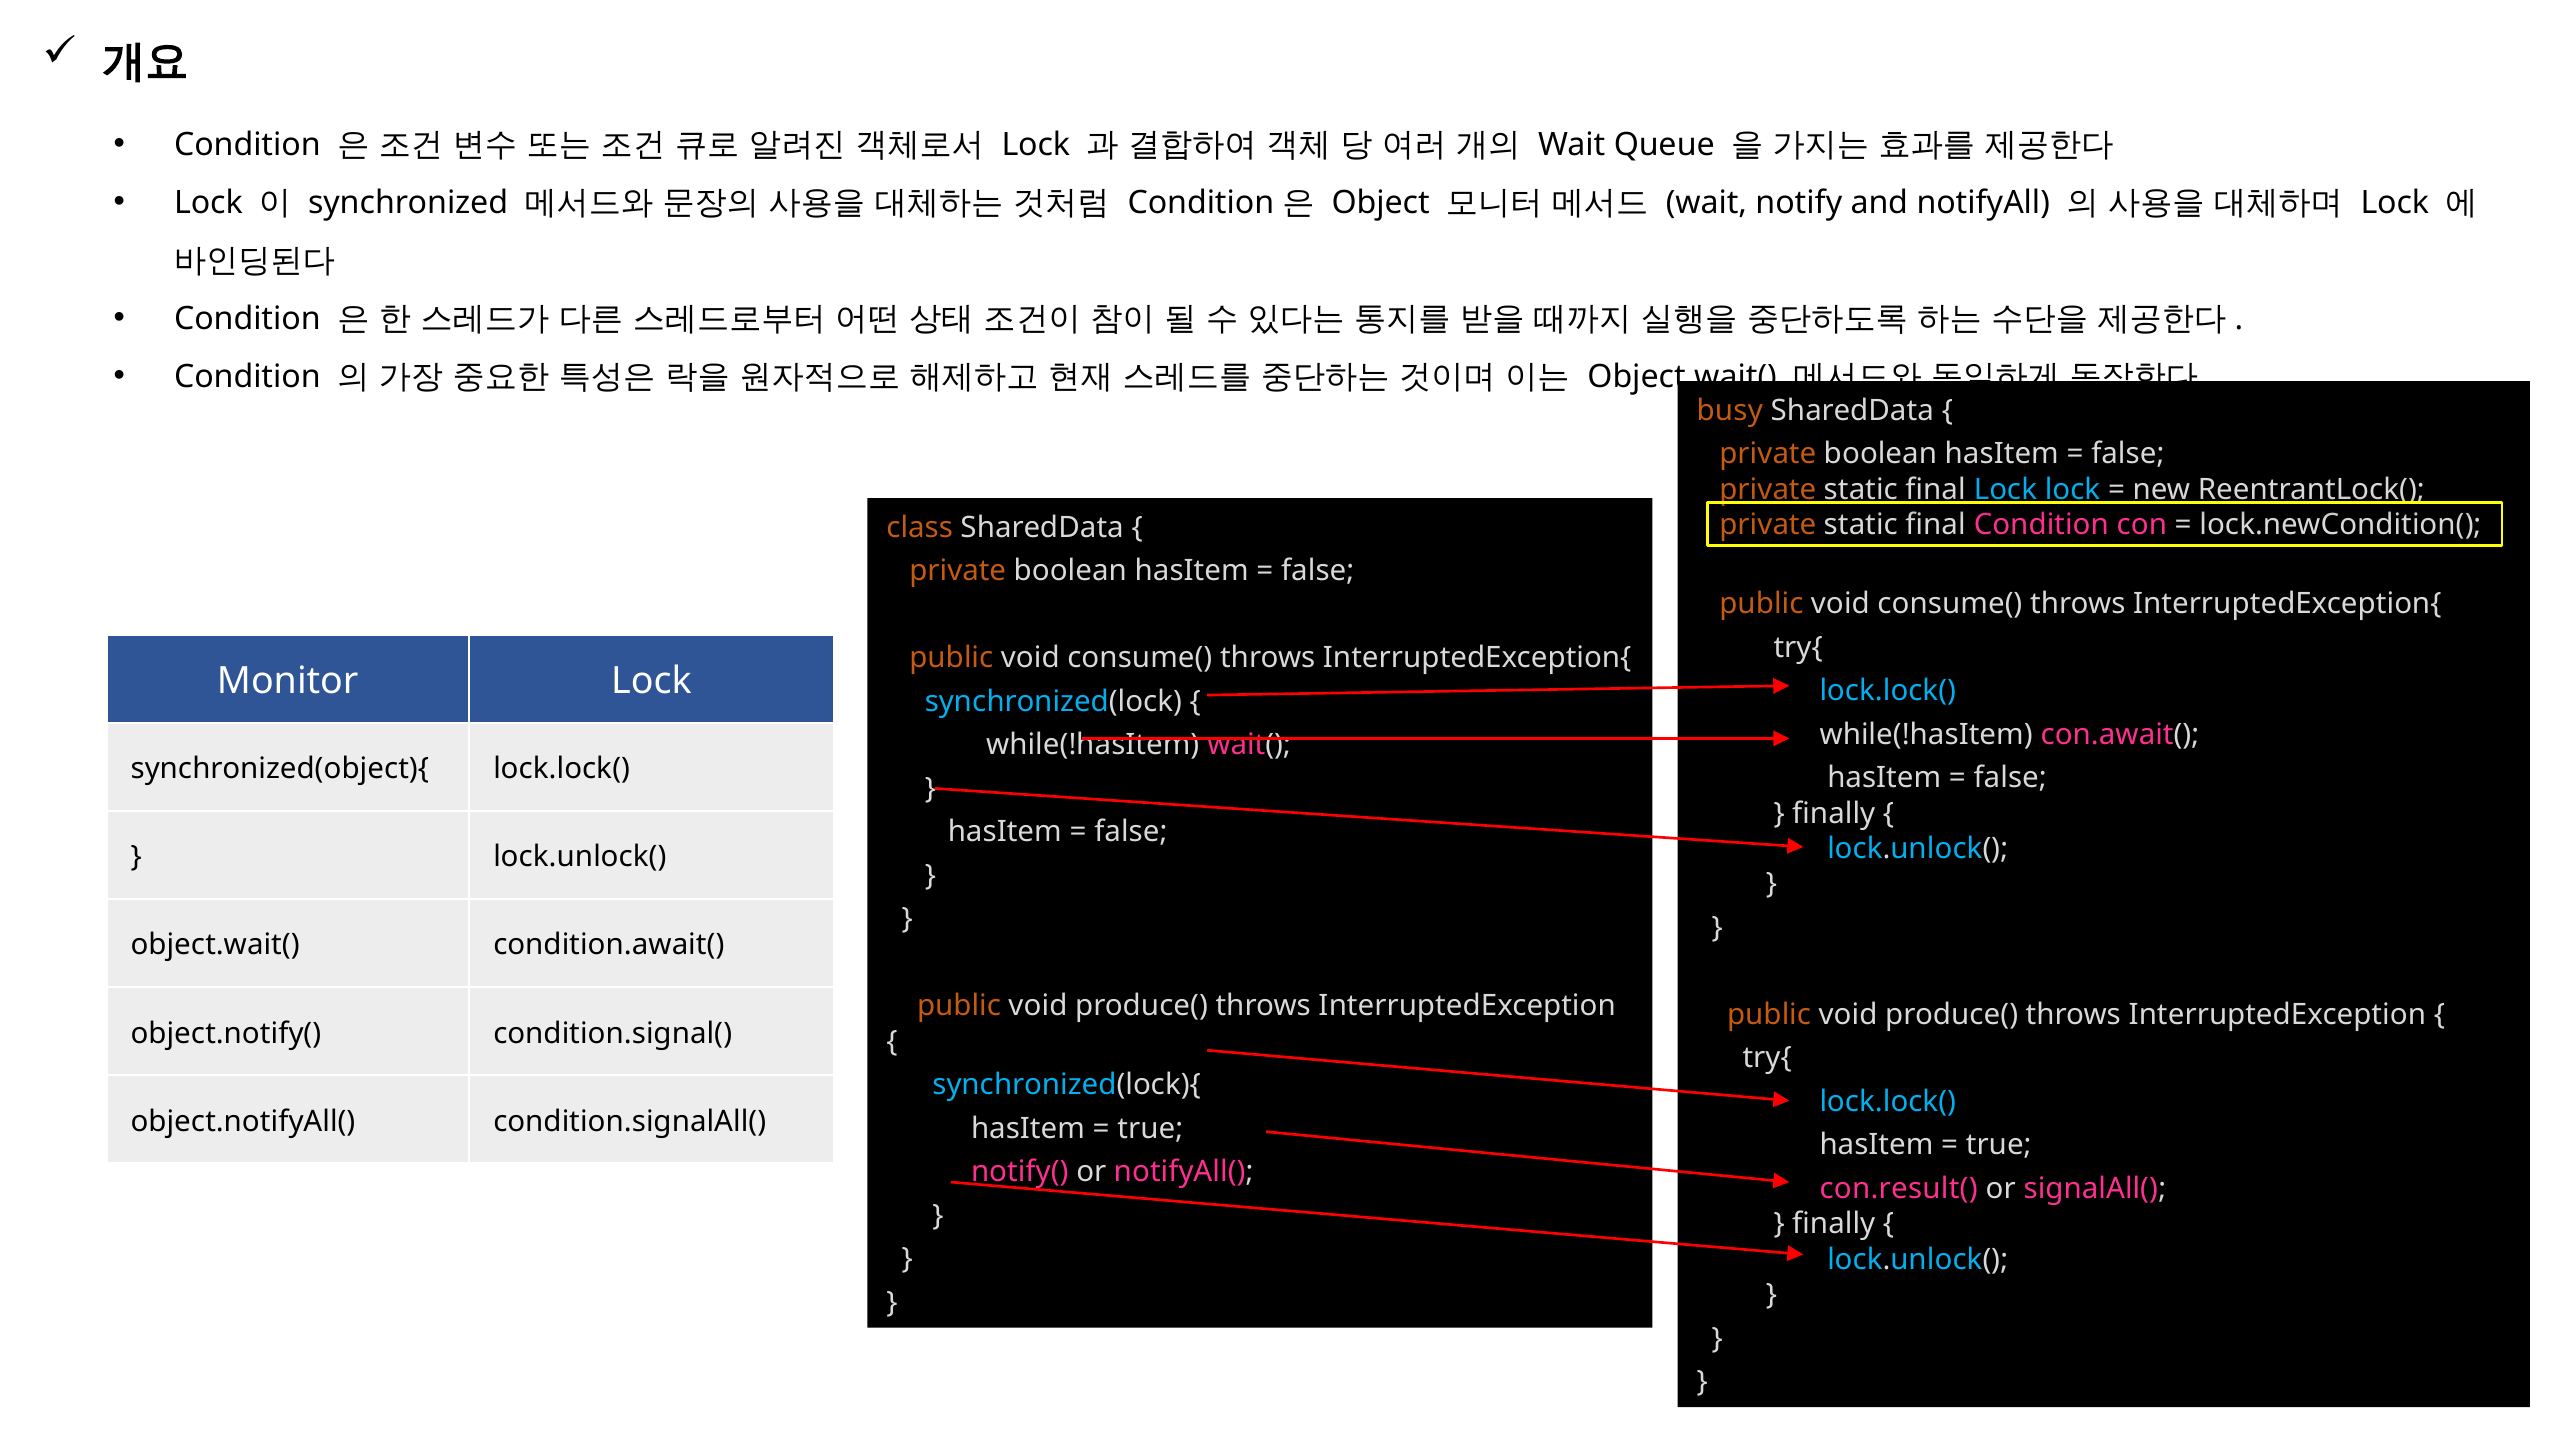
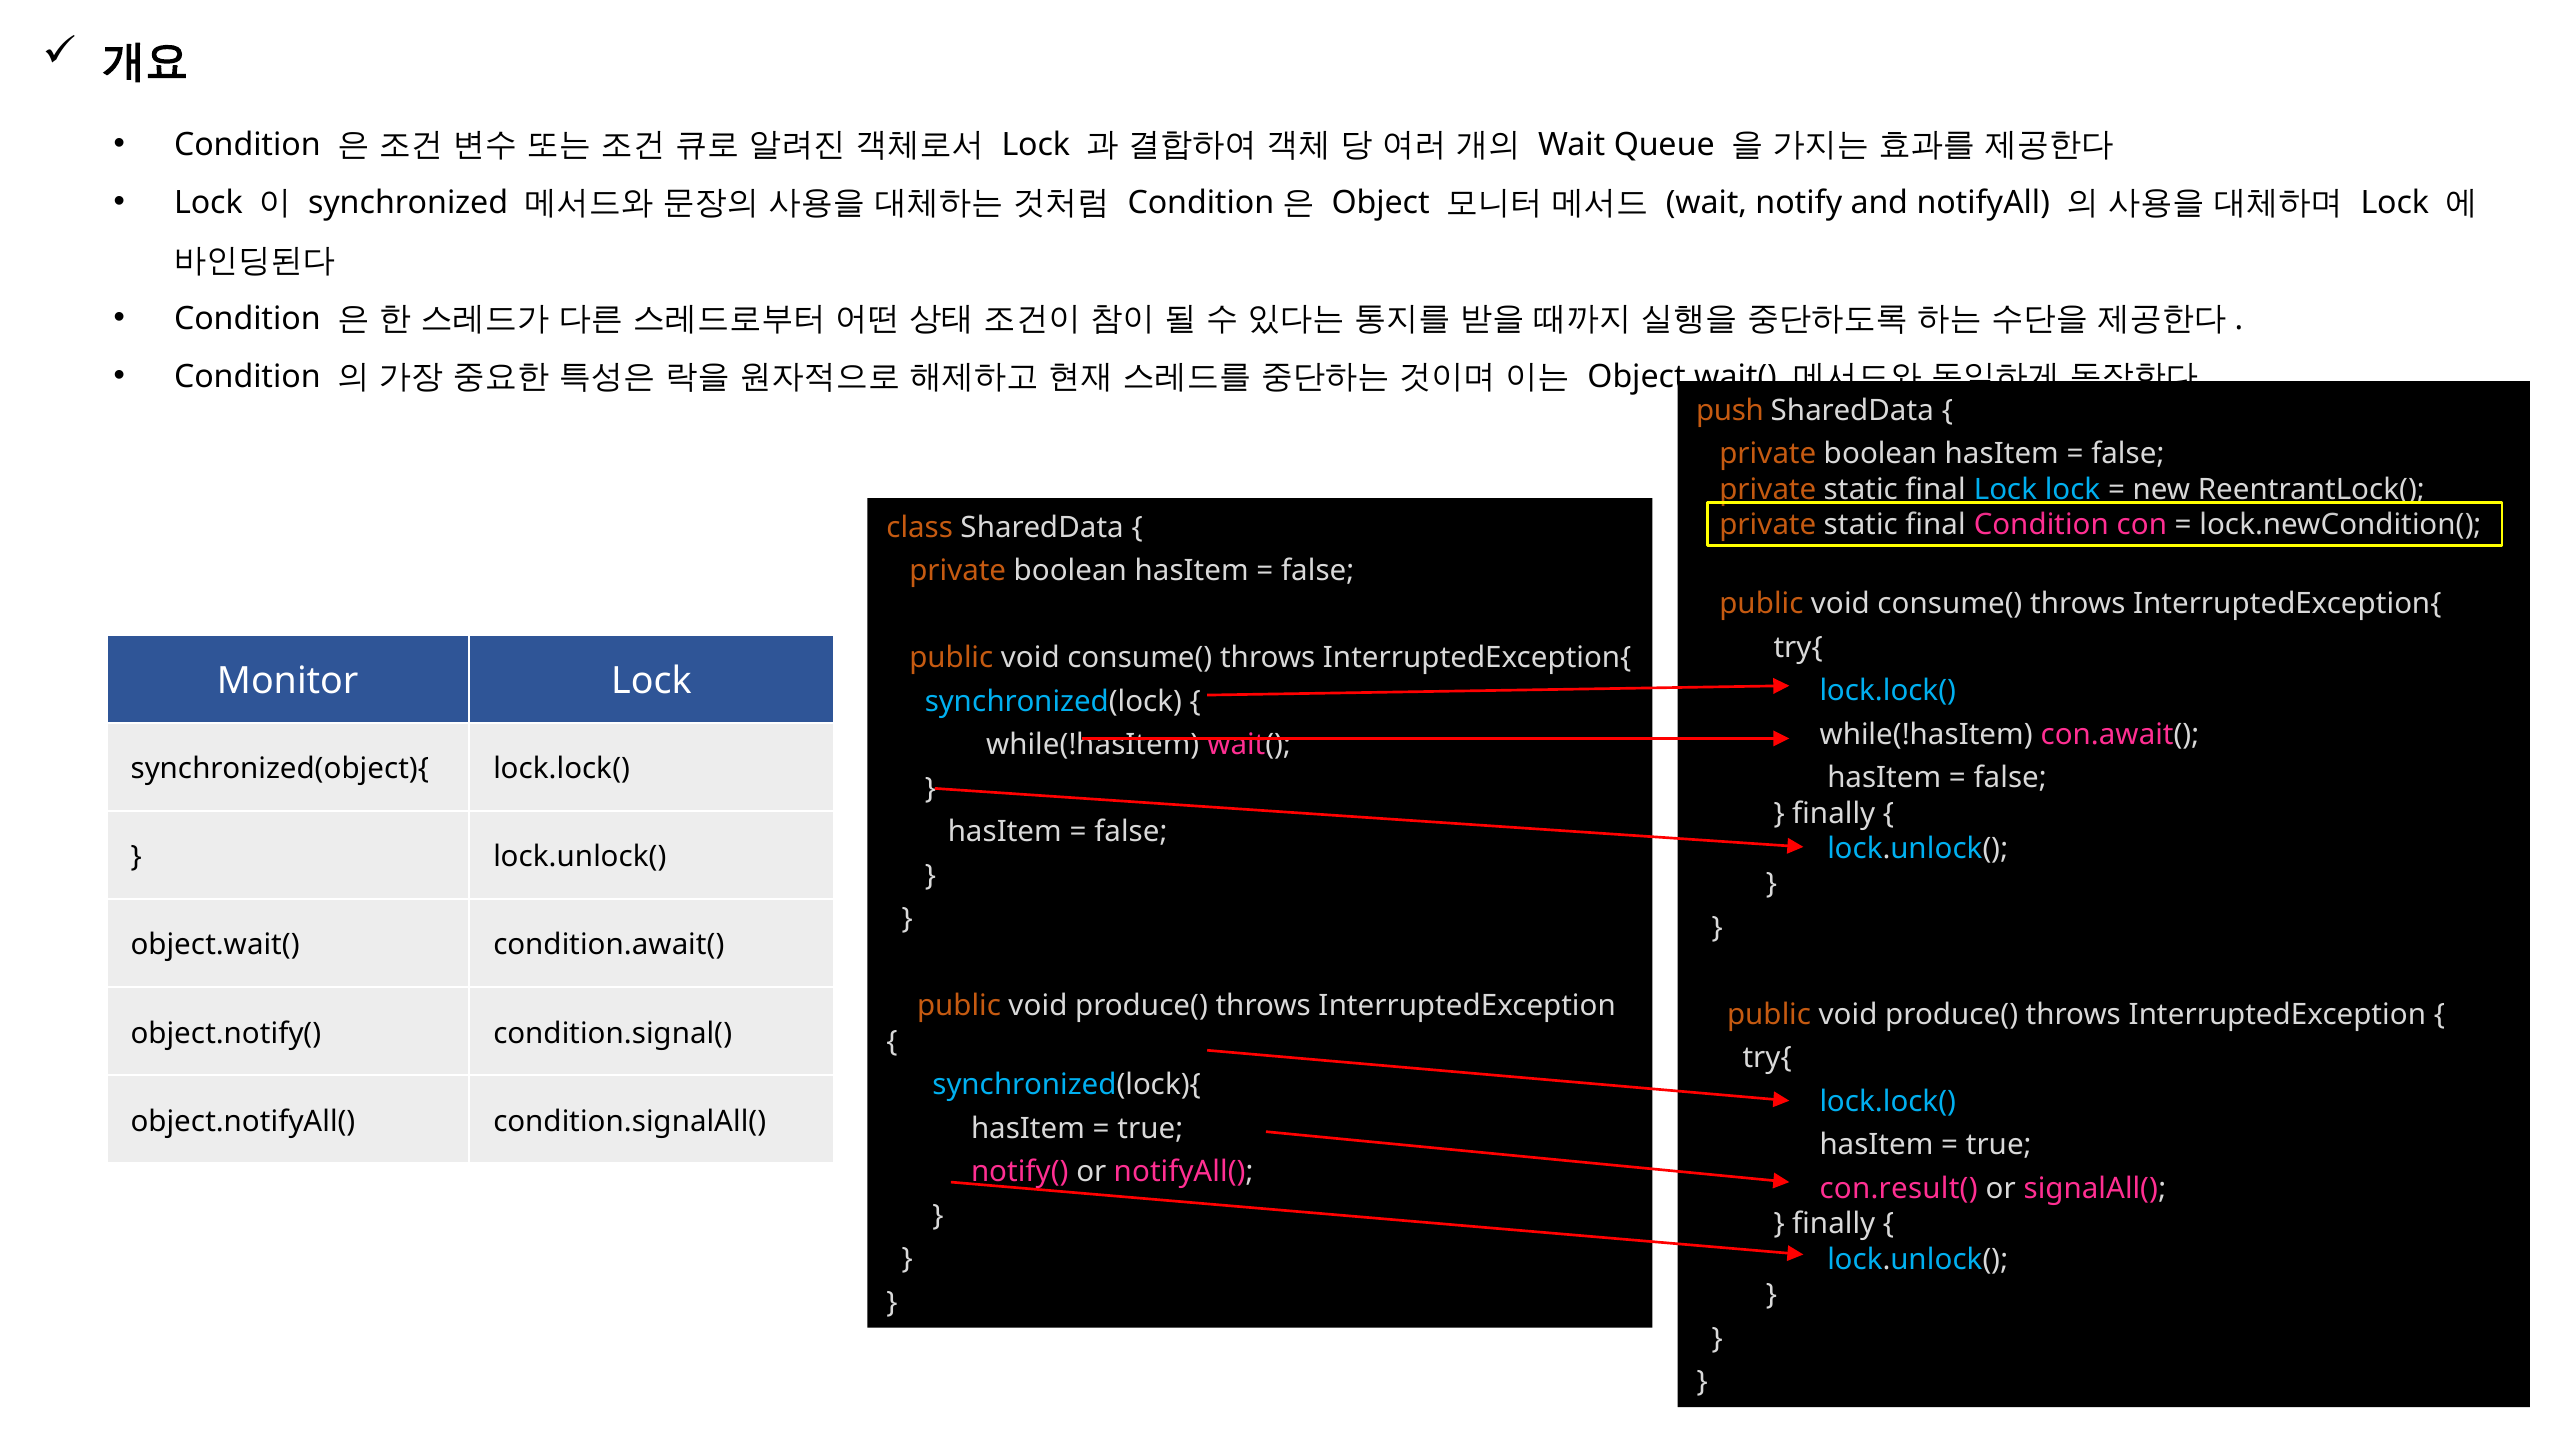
busy: busy -> push
